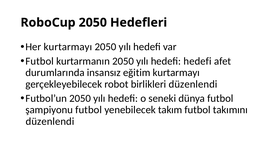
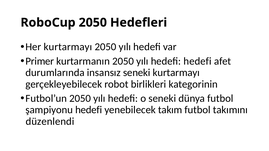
Futbol at (40, 61): Futbol -> Primer
insansız eğitim: eğitim -> seneki
birlikleri düzenlendi: düzenlendi -> kategorinin
şampiyonu futbol: futbol -> hedefi
